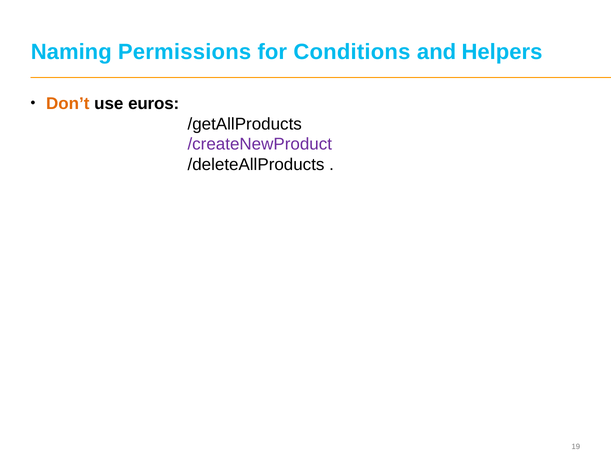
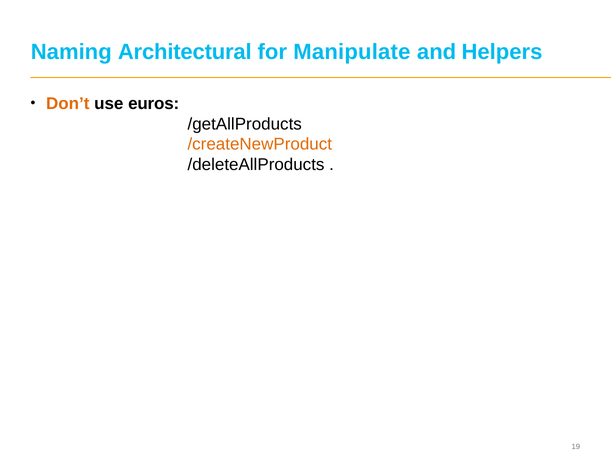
Permissions: Permissions -> Architectural
Conditions: Conditions -> Manipulate
/createNewProduct colour: purple -> orange
